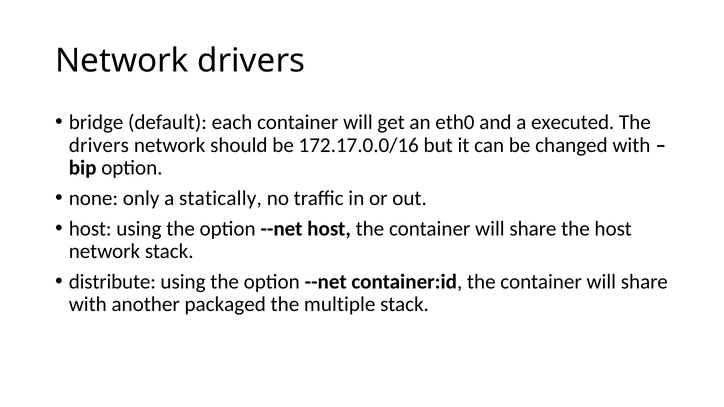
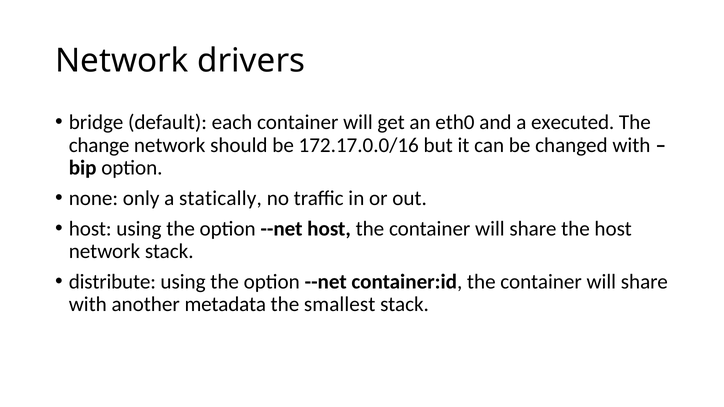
drivers at (99, 145): drivers -> change
packaged: packaged -> metadata
multiple: multiple -> smallest
